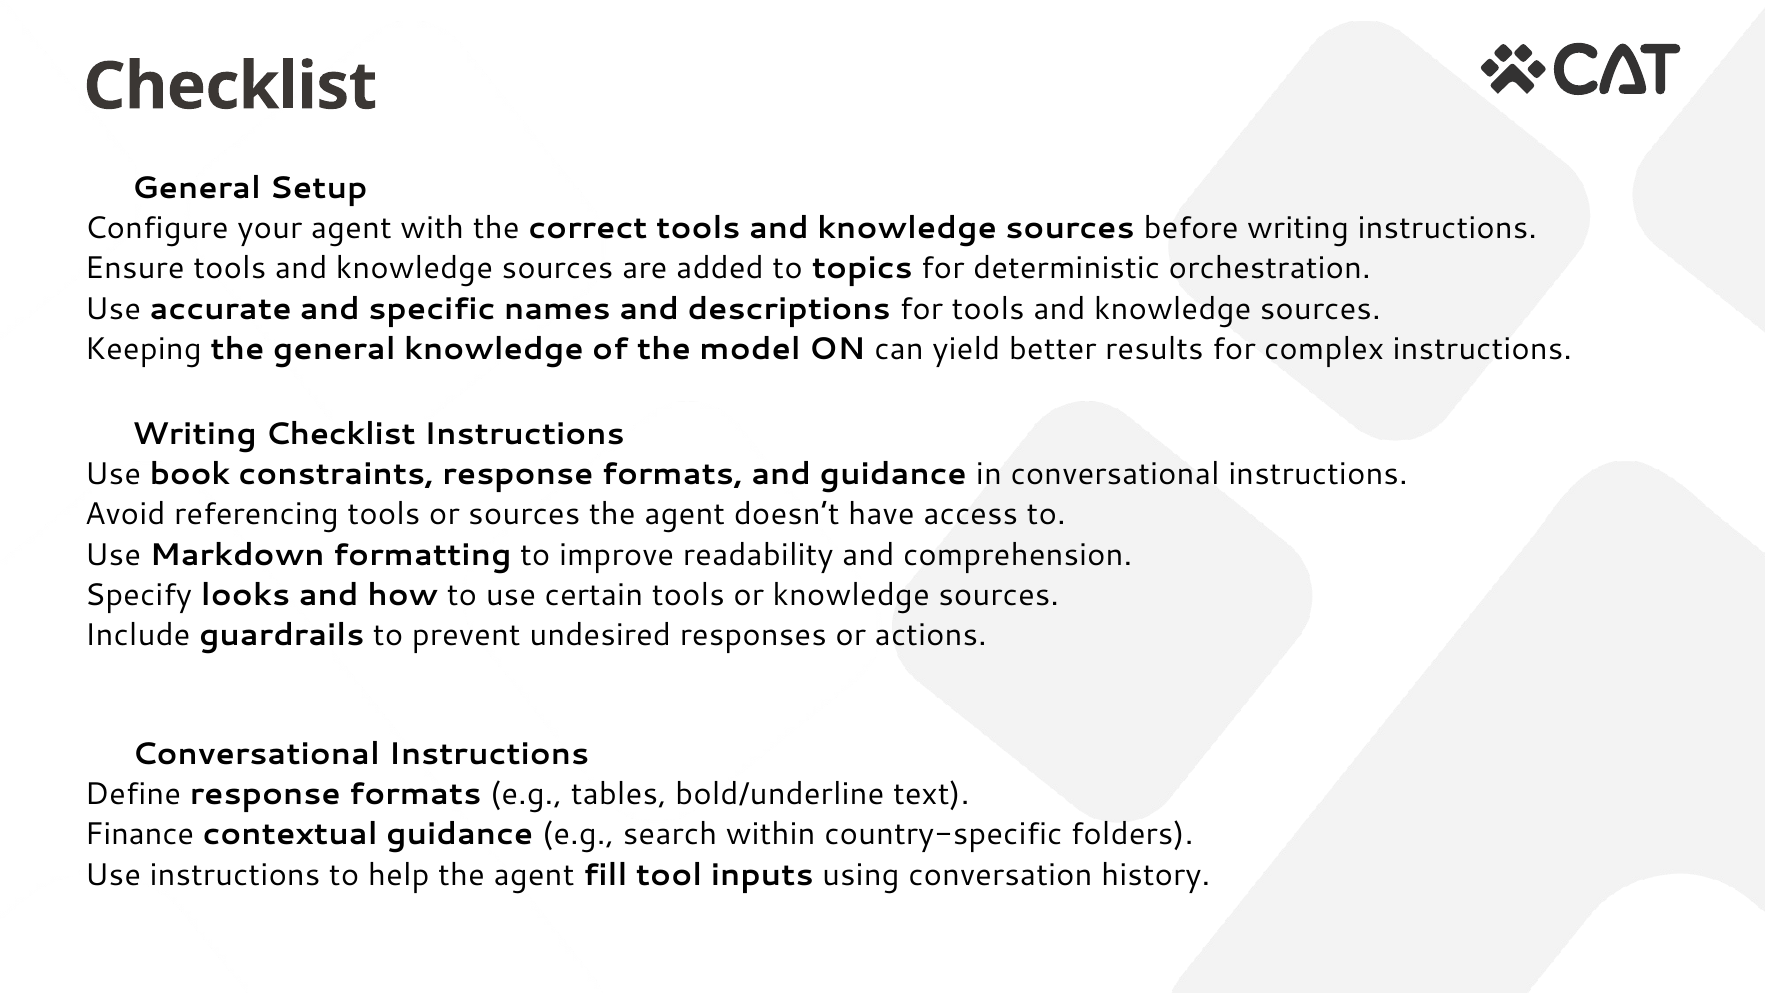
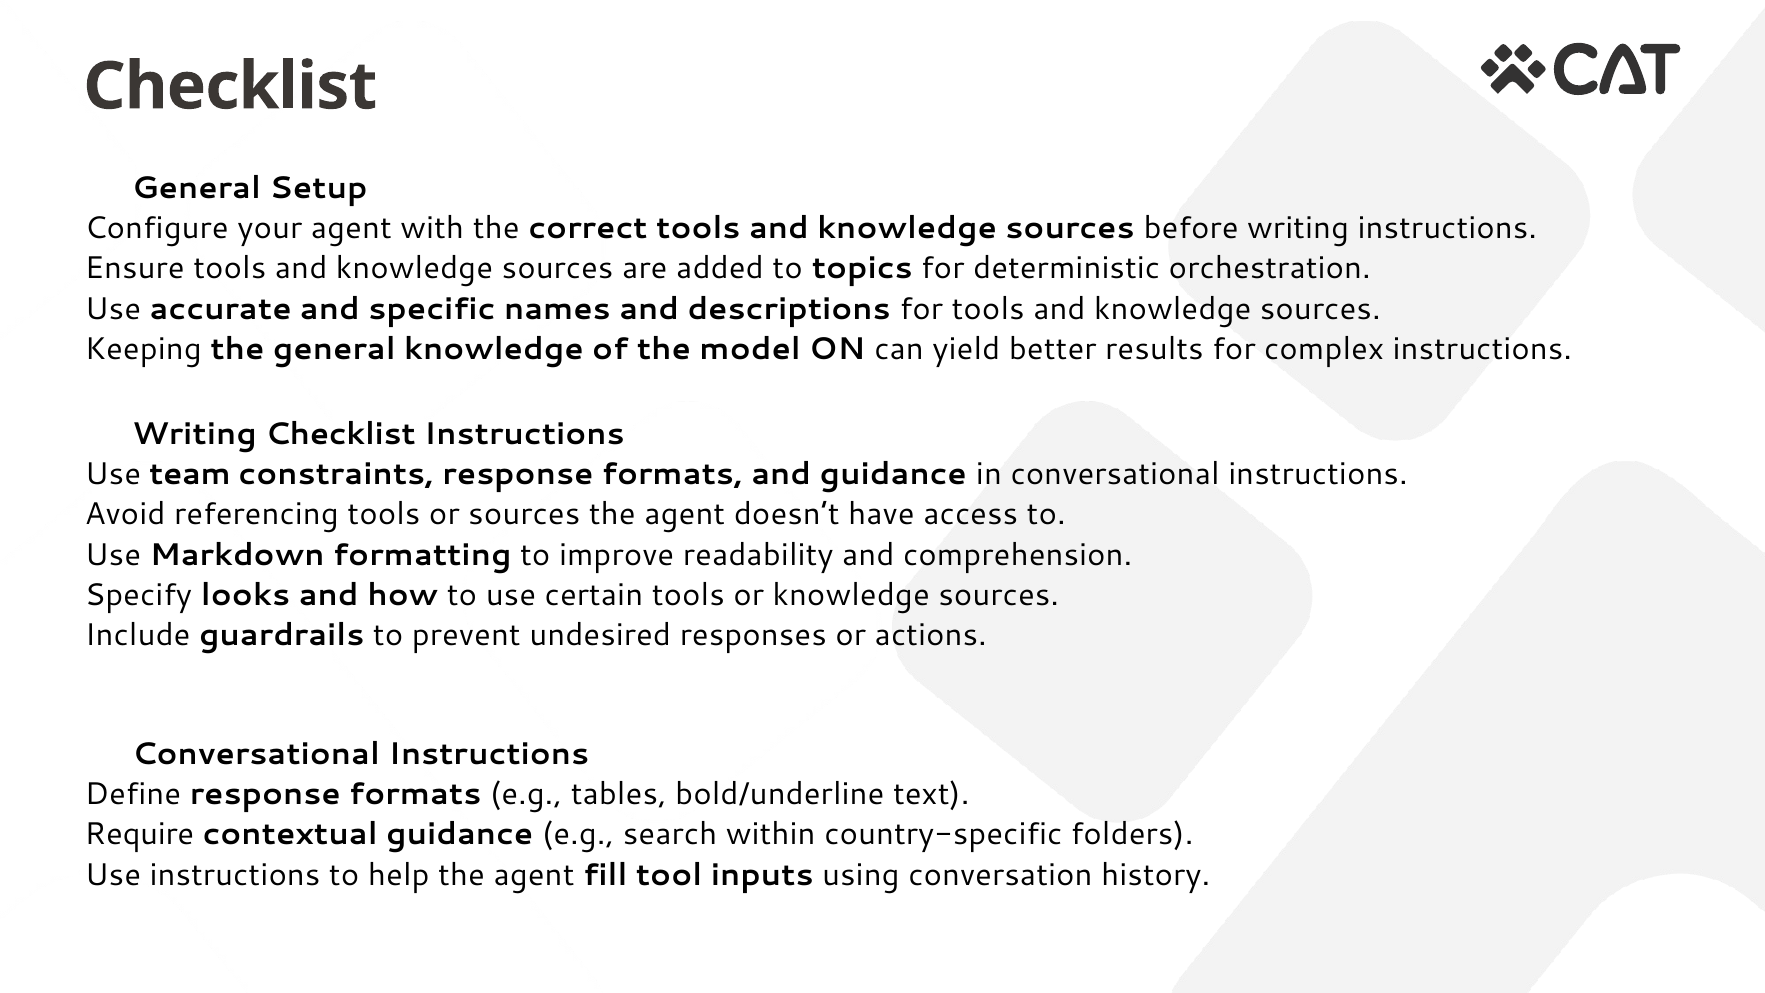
book: book -> team
Finance: Finance -> Require
